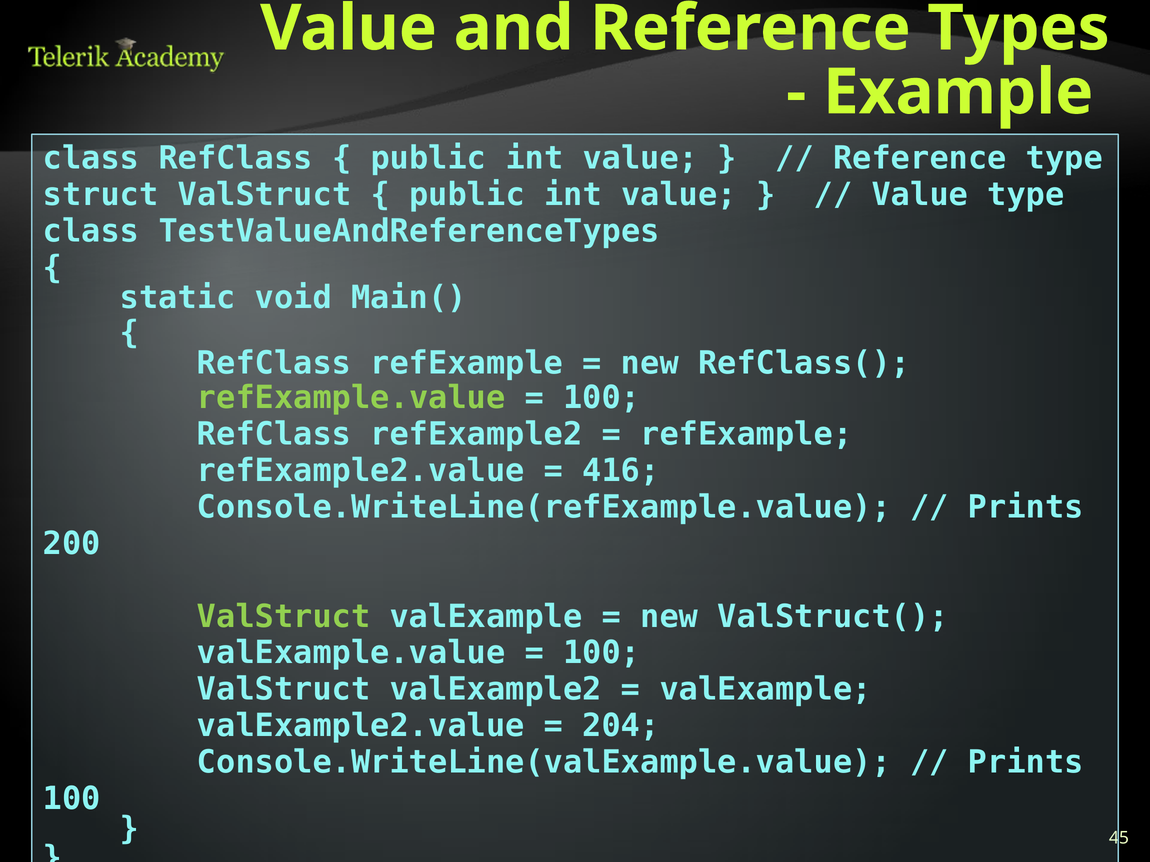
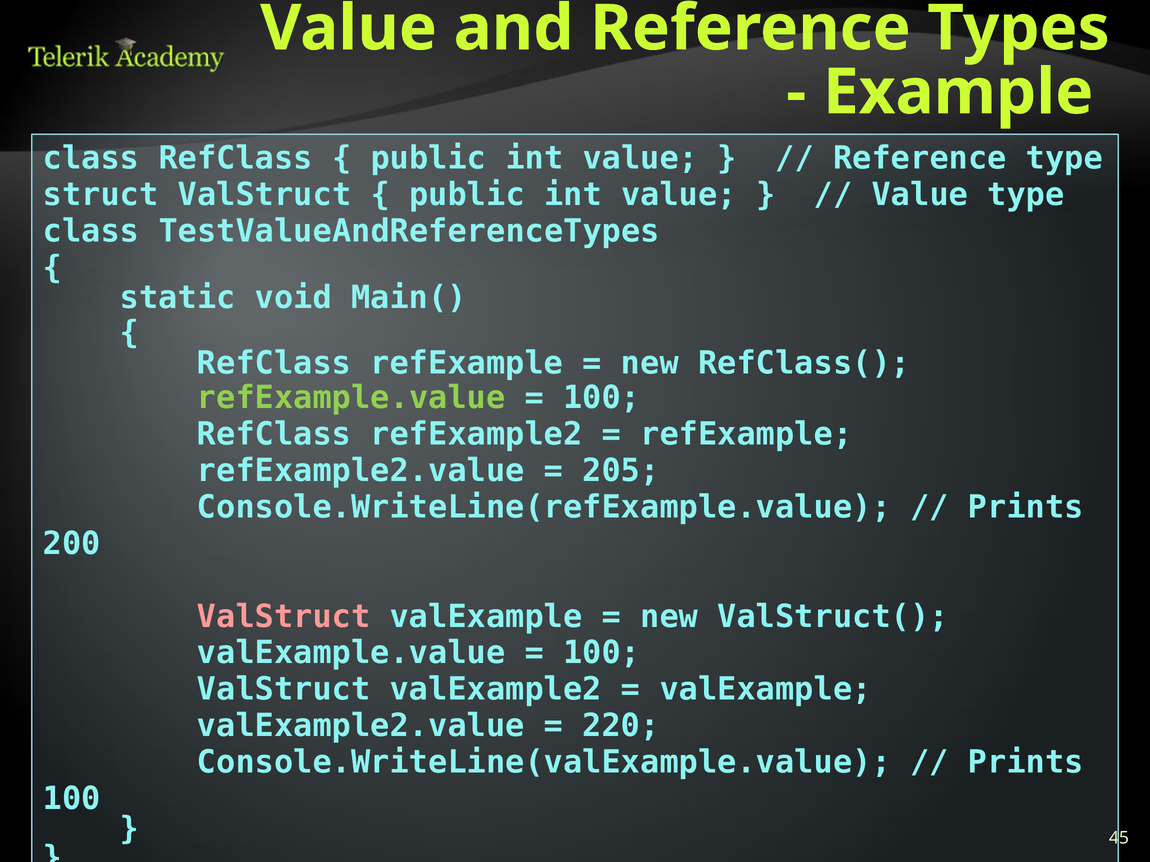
416: 416 -> 205
ValStruct at (284, 617) colour: light green -> pink
204: 204 -> 220
